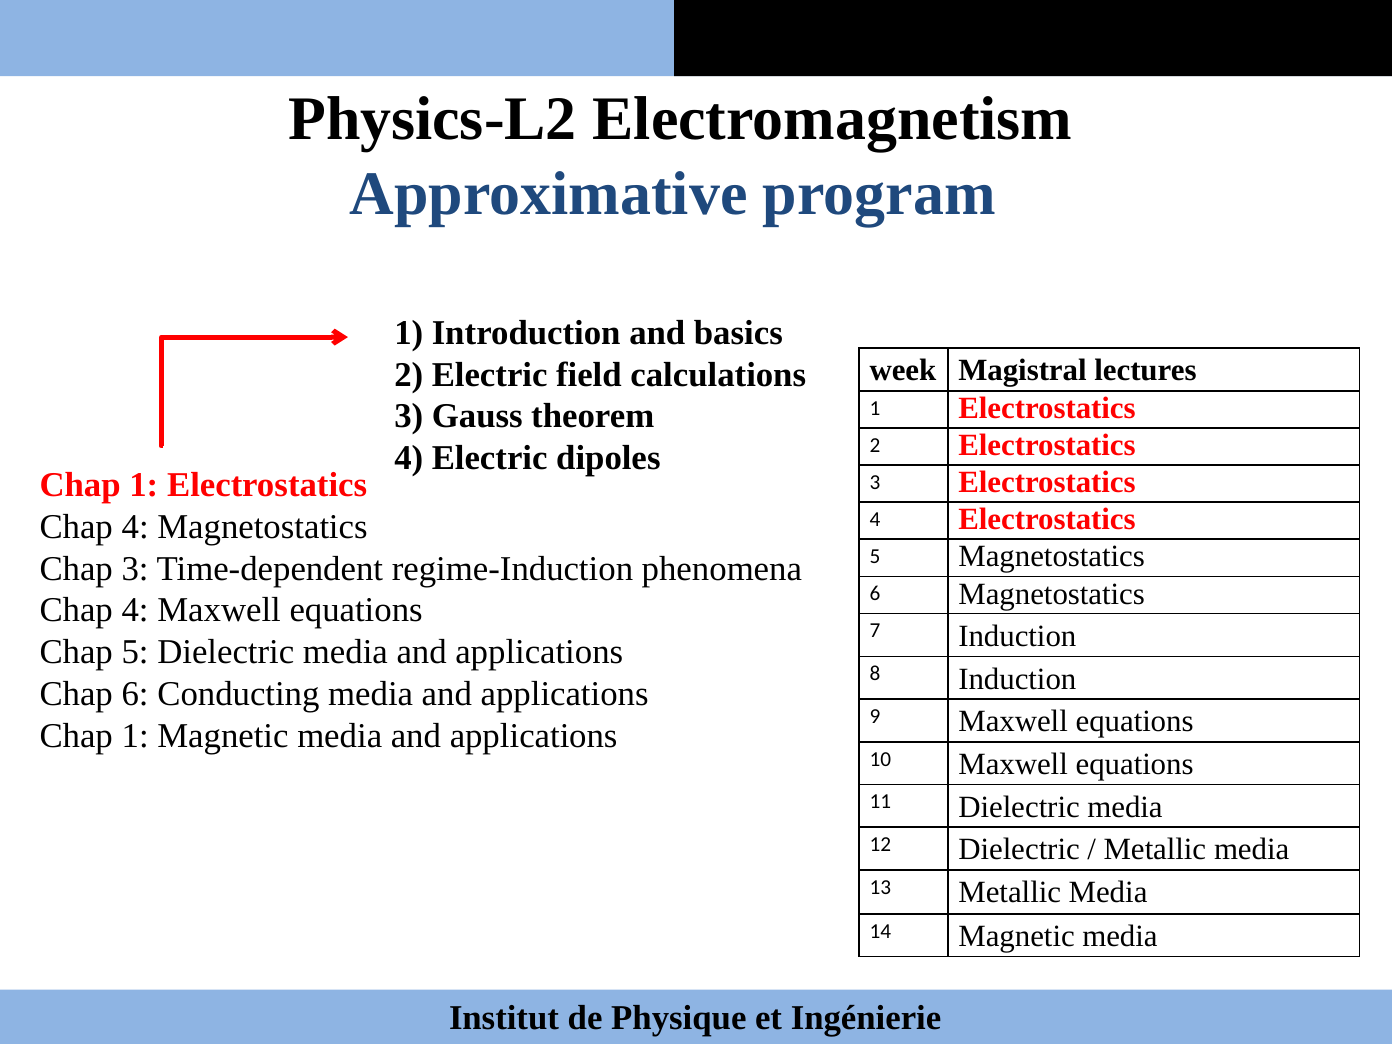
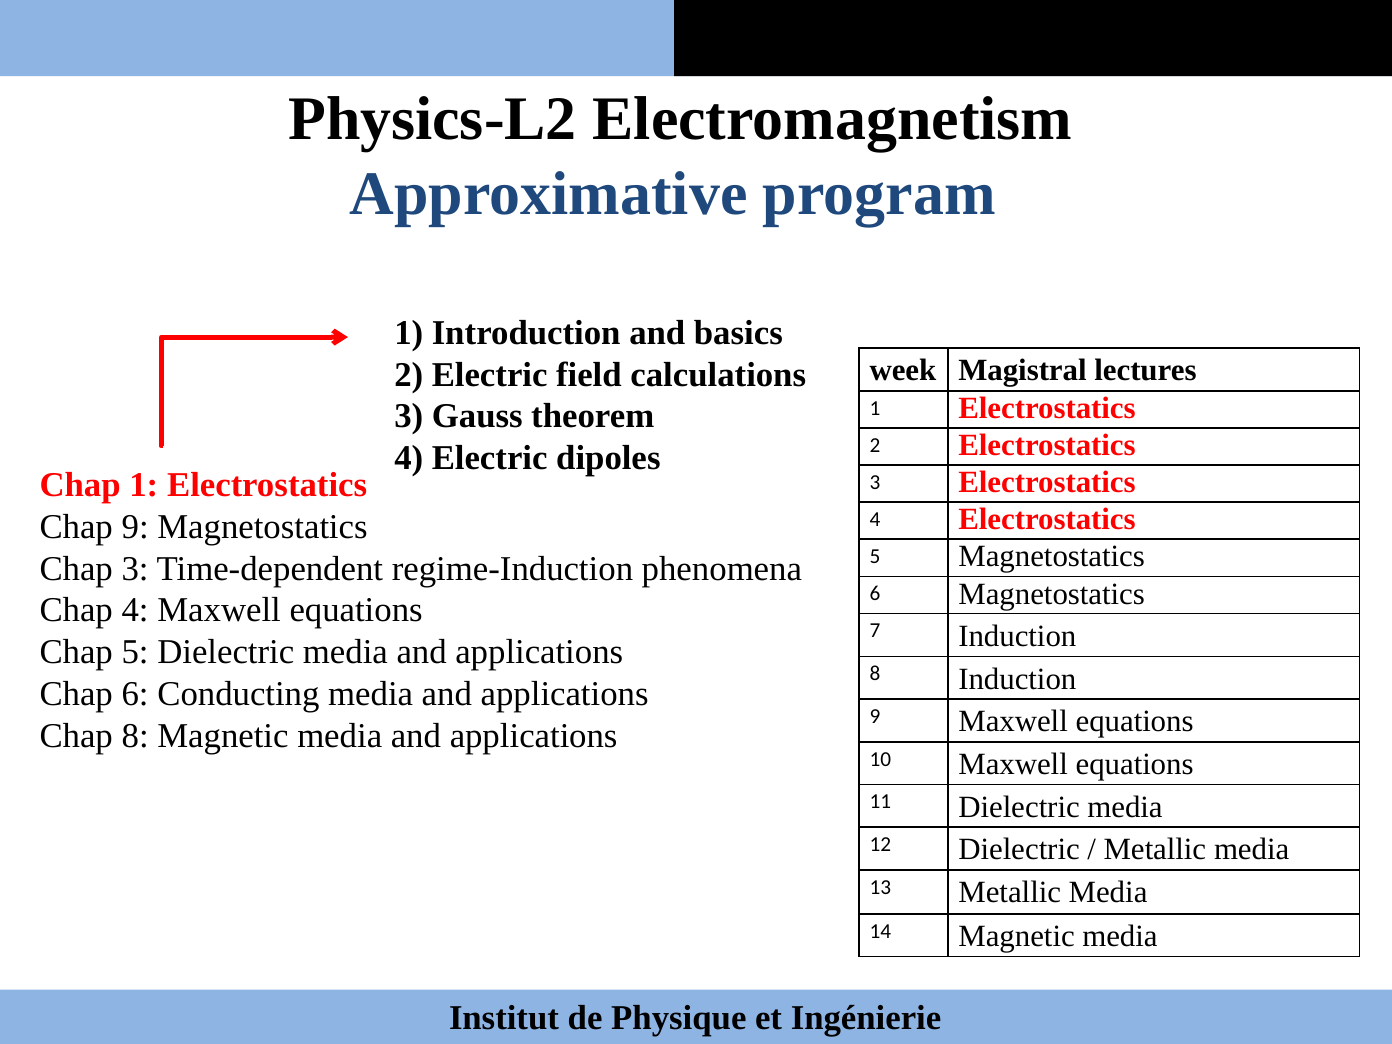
4 at (135, 527): 4 -> 9
1 at (135, 736): 1 -> 8
